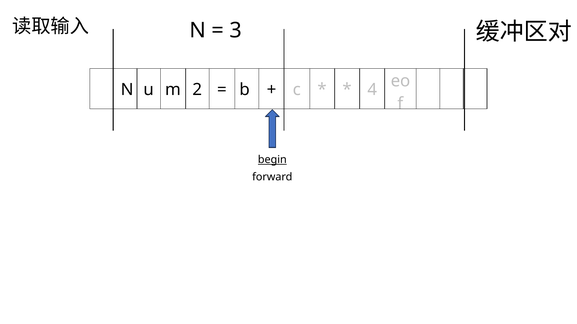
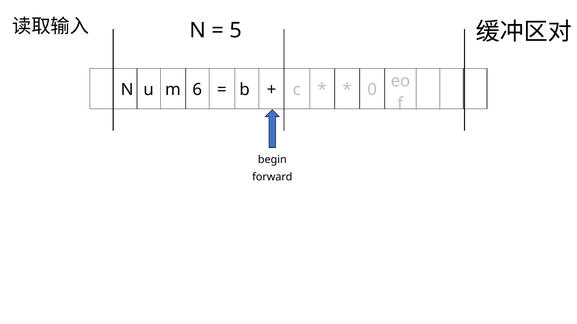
3: 3 -> 5
2: 2 -> 6
4: 4 -> 0
begin underline: present -> none
